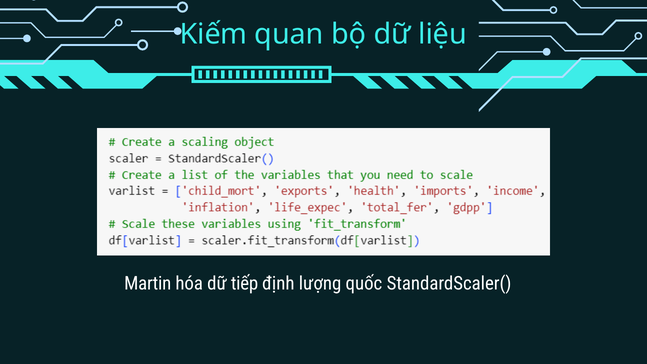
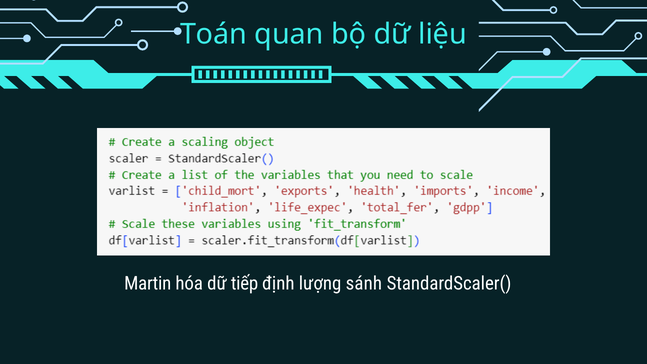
Kiếm: Kiếm -> Toán
quốc: quốc -> sánh
